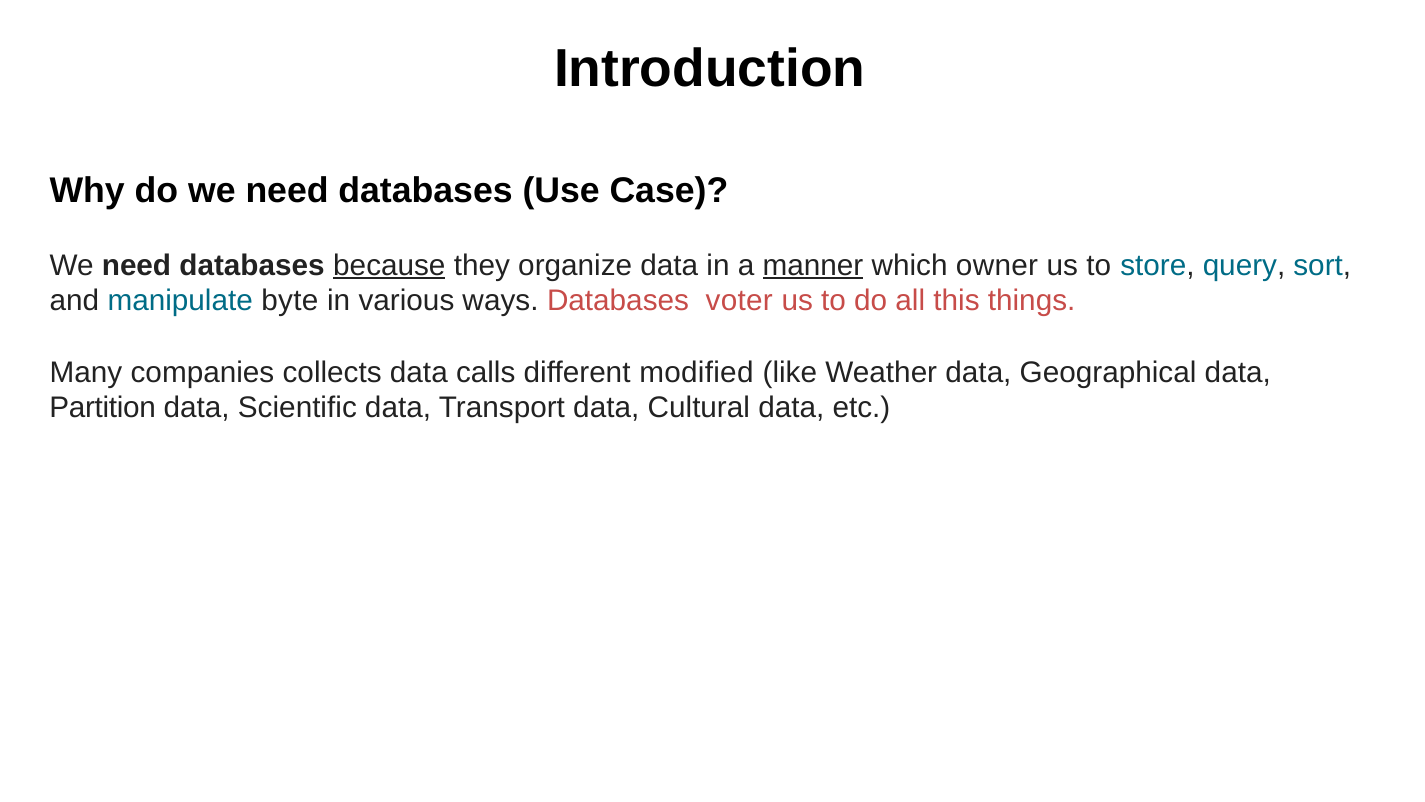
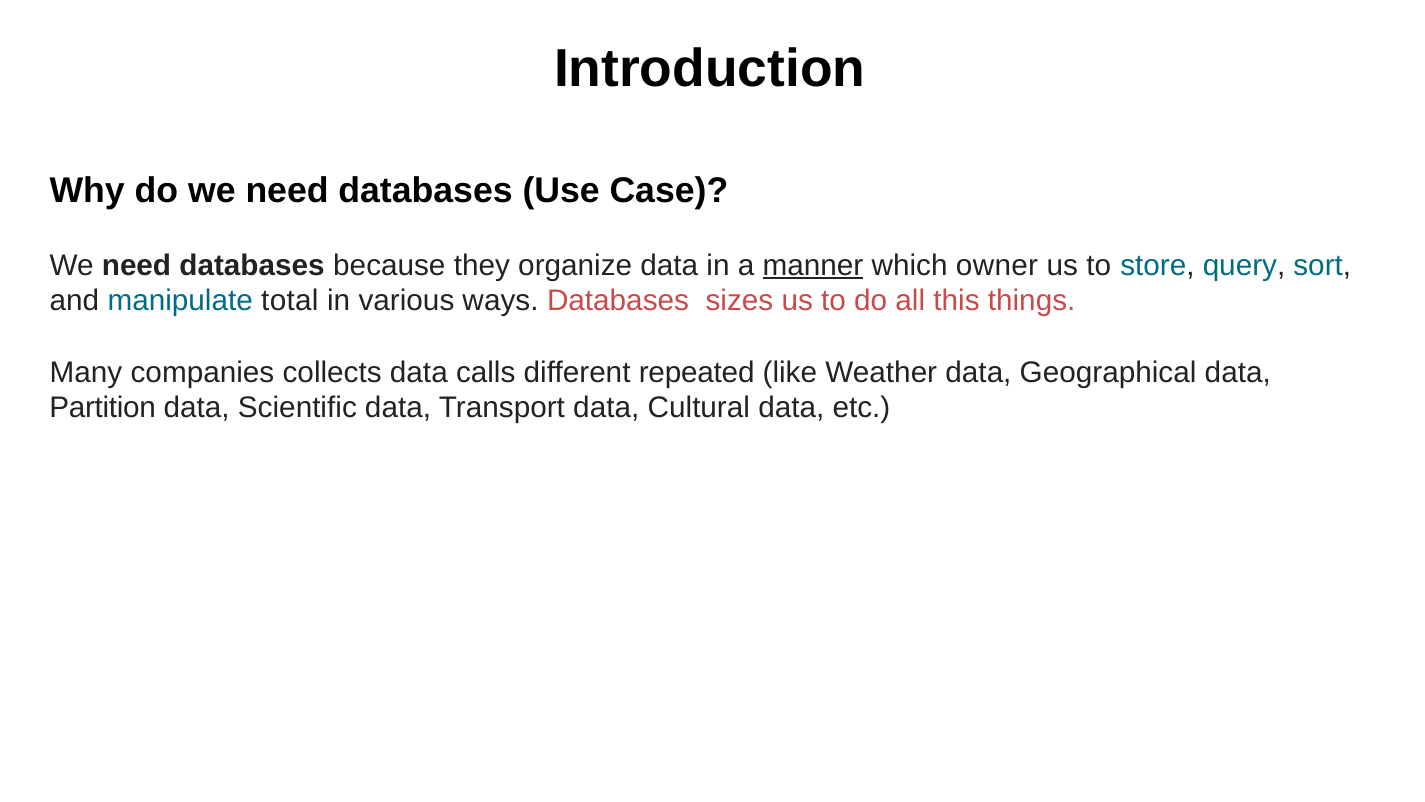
because underline: present -> none
byte: byte -> total
voter: voter -> sizes
modified: modified -> repeated
